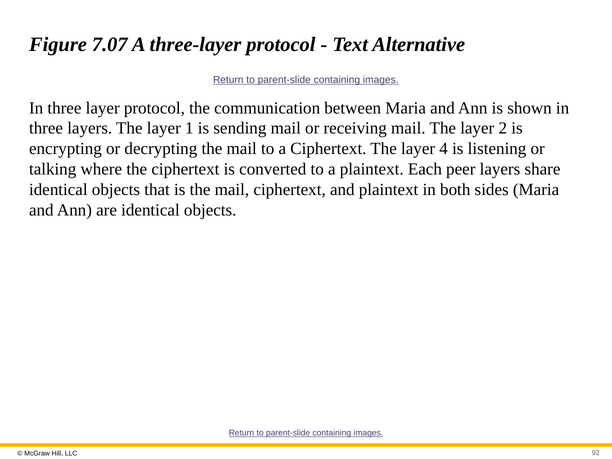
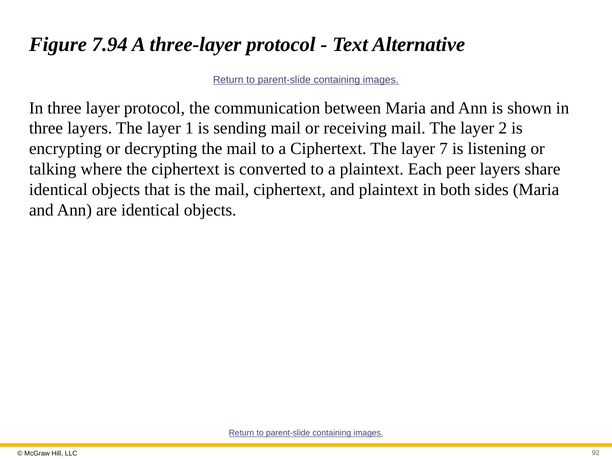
7.07: 7.07 -> 7.94
4: 4 -> 7
